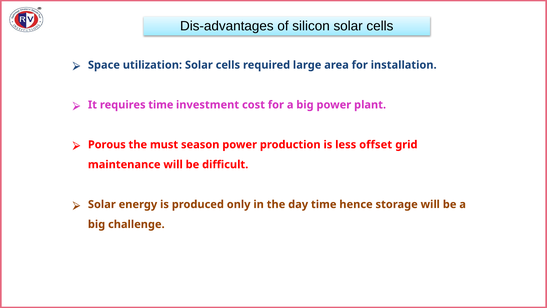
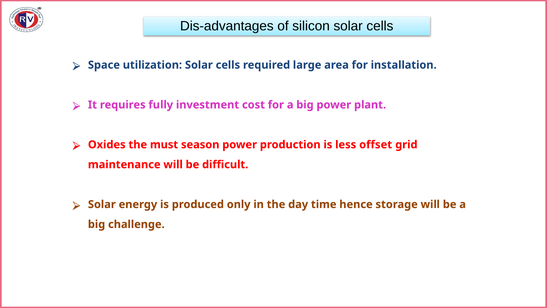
requires time: time -> fully
Porous: Porous -> Oxides
